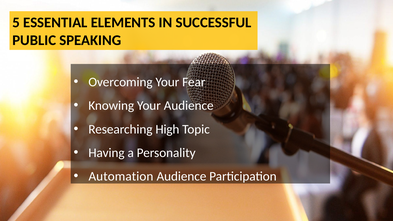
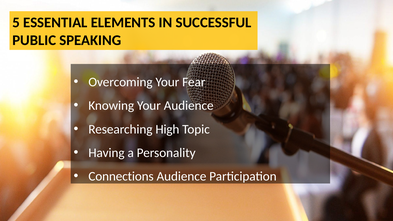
Automation: Automation -> Connections
